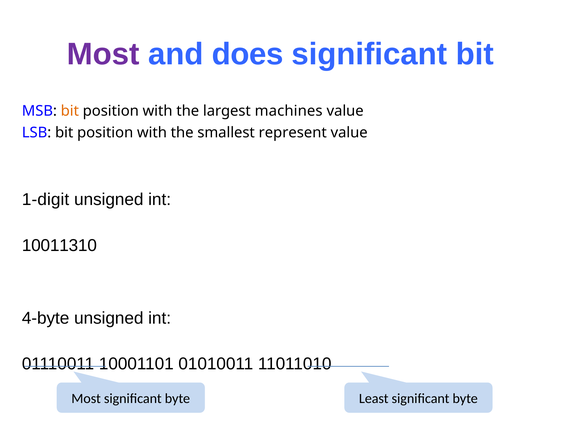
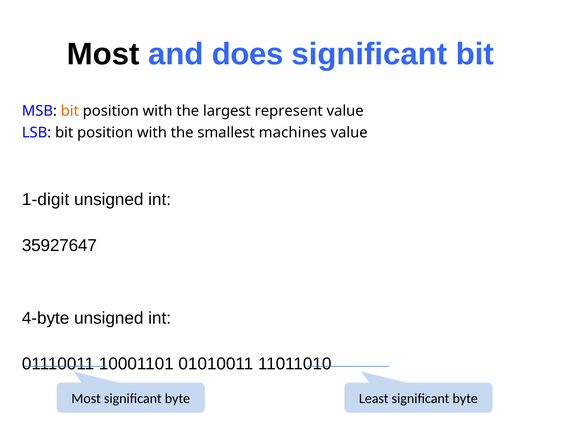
Most at (103, 54) colour: purple -> black
machines: machines -> represent
represent: represent -> machines
10011310: 10011310 -> 35927647
